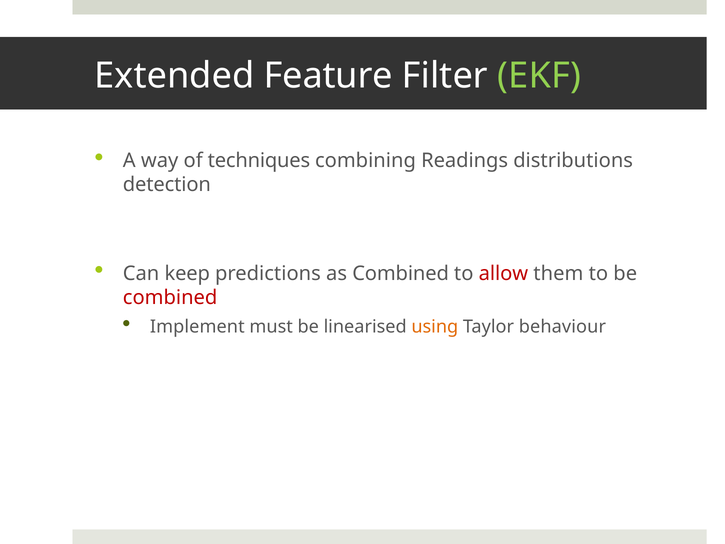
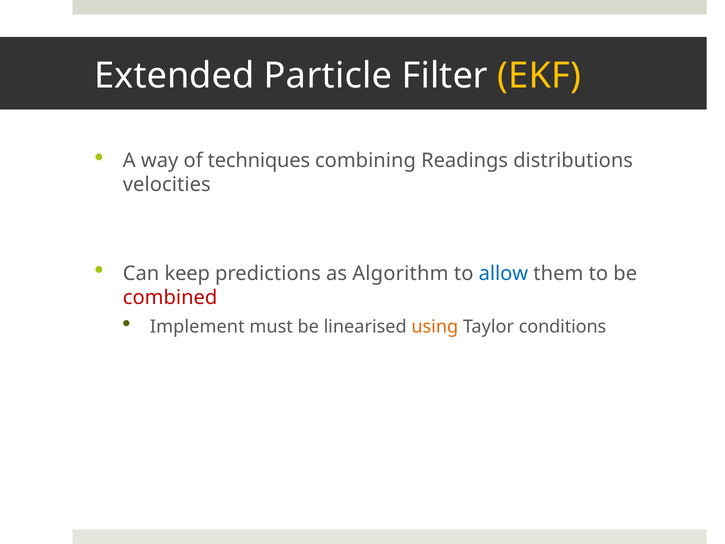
Feature: Feature -> Particle
EKF colour: light green -> yellow
detection: detection -> velocities
as Combined: Combined -> Algorithm
allow colour: red -> blue
behaviour: behaviour -> conditions
